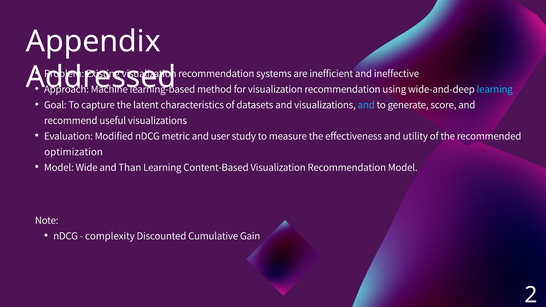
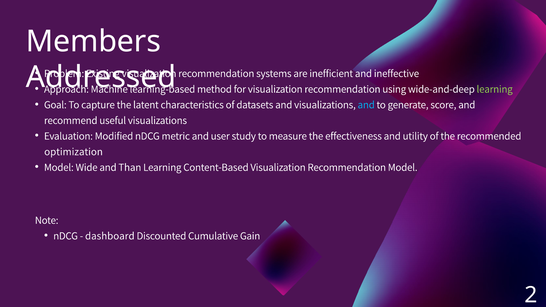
Appendix: Appendix -> Members
learning at (495, 89) colour: light blue -> light green
complexity: complexity -> dashboard
